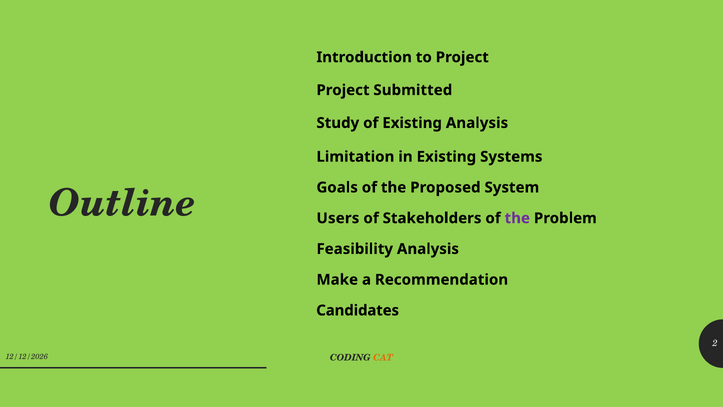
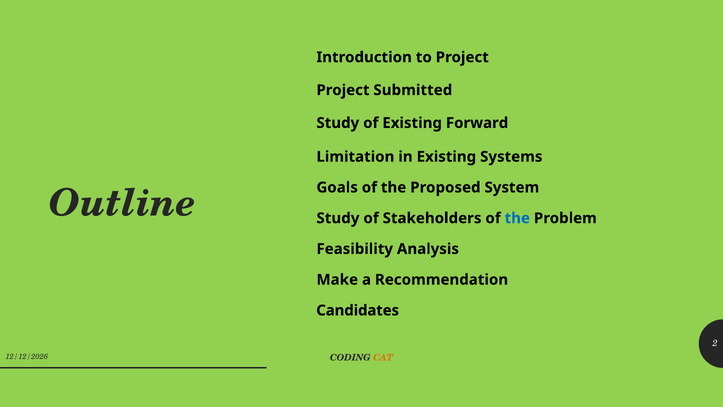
Existing Analysis: Analysis -> Forward
Users at (338, 218): Users -> Study
the at (517, 218) colour: purple -> blue
